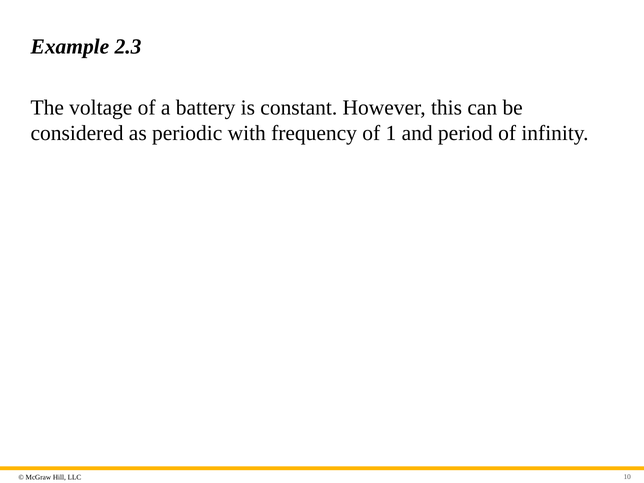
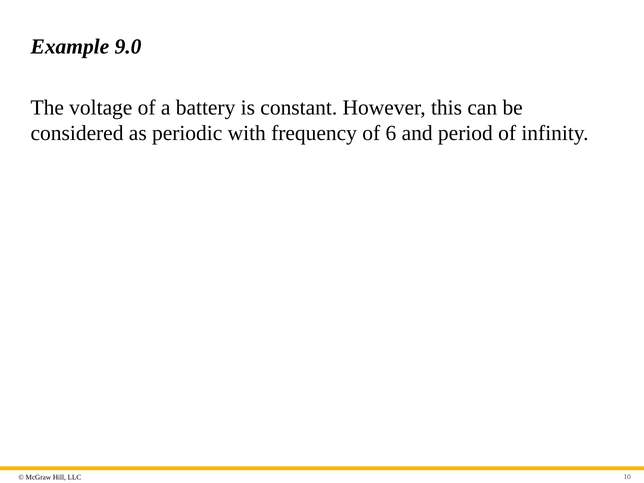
2.3: 2.3 -> 9.0
1: 1 -> 6
